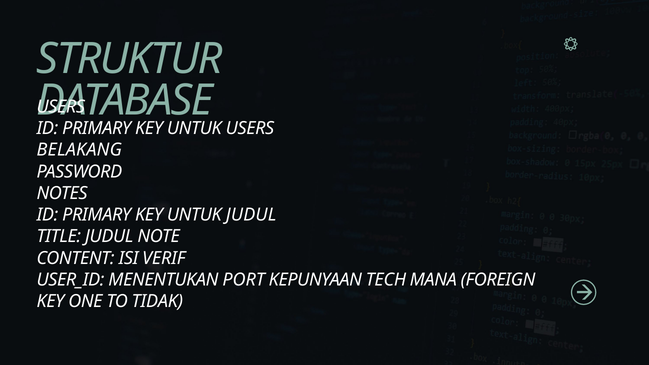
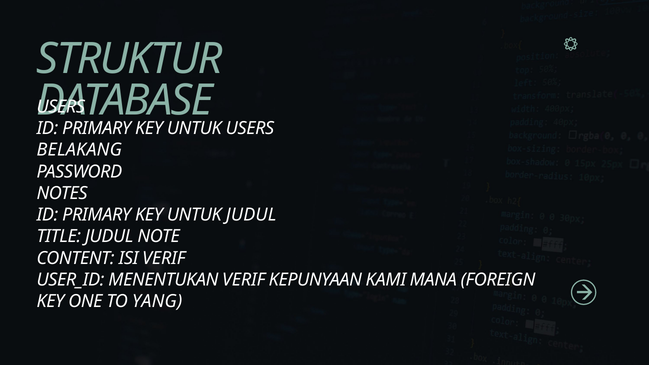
MENENTUKAN PORT: PORT -> VERIF
TECH: TECH -> KAMI
TIDAK: TIDAK -> YANG
